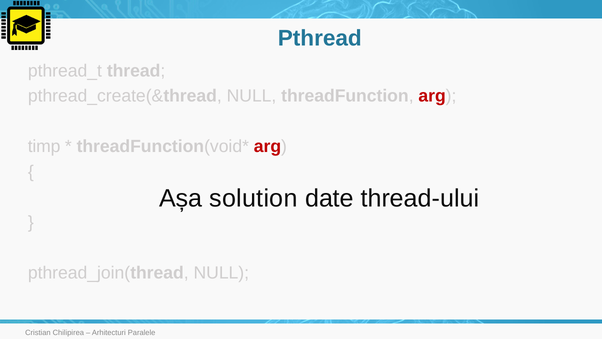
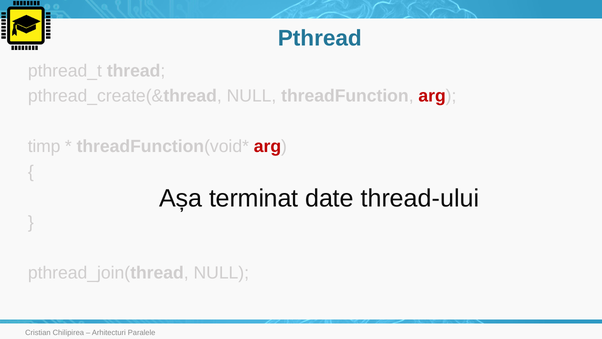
solution: solution -> terminat
